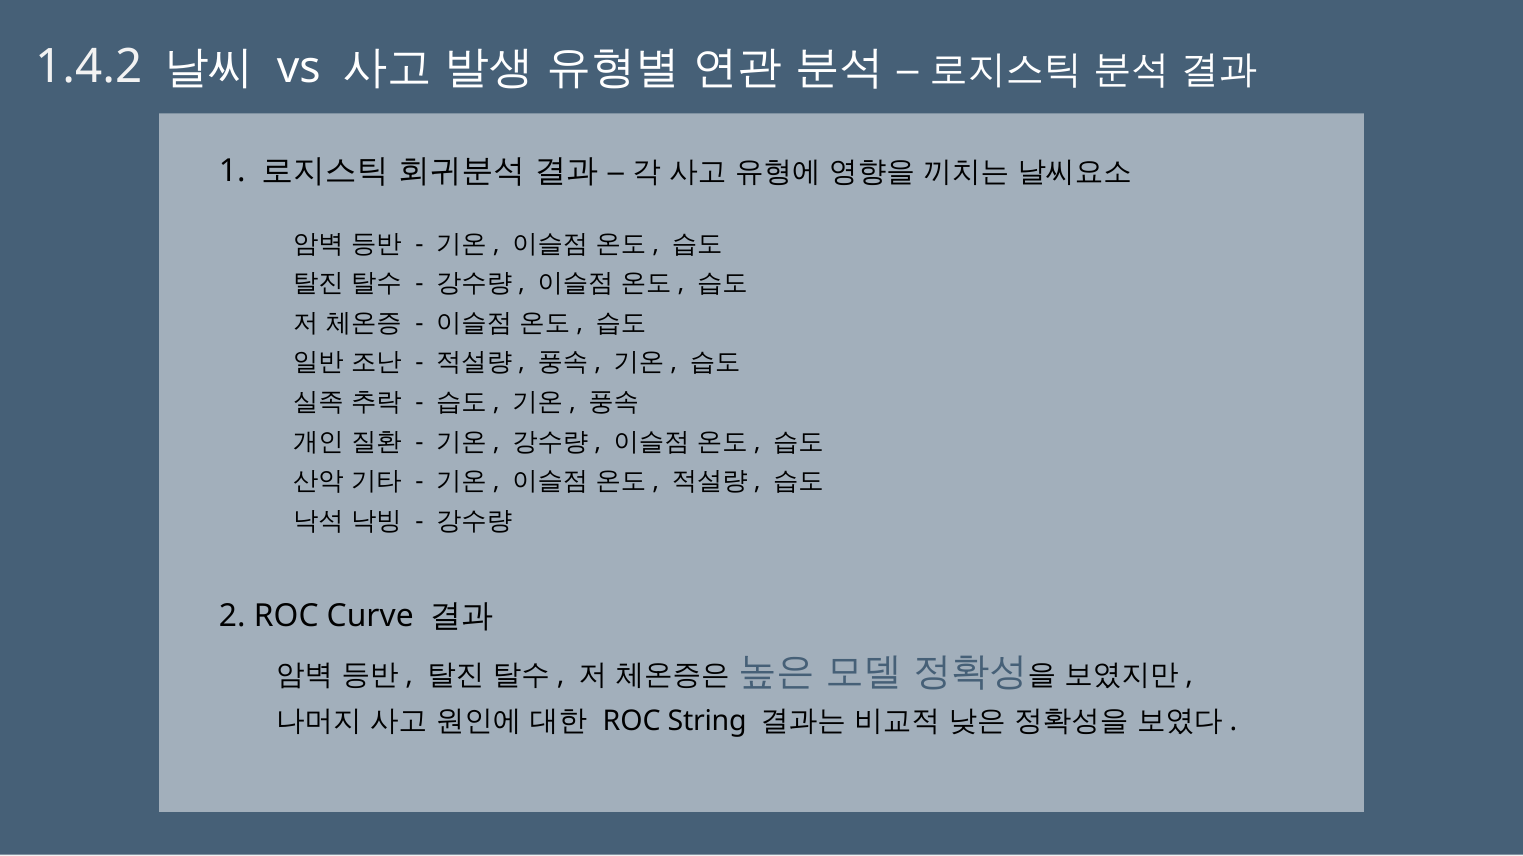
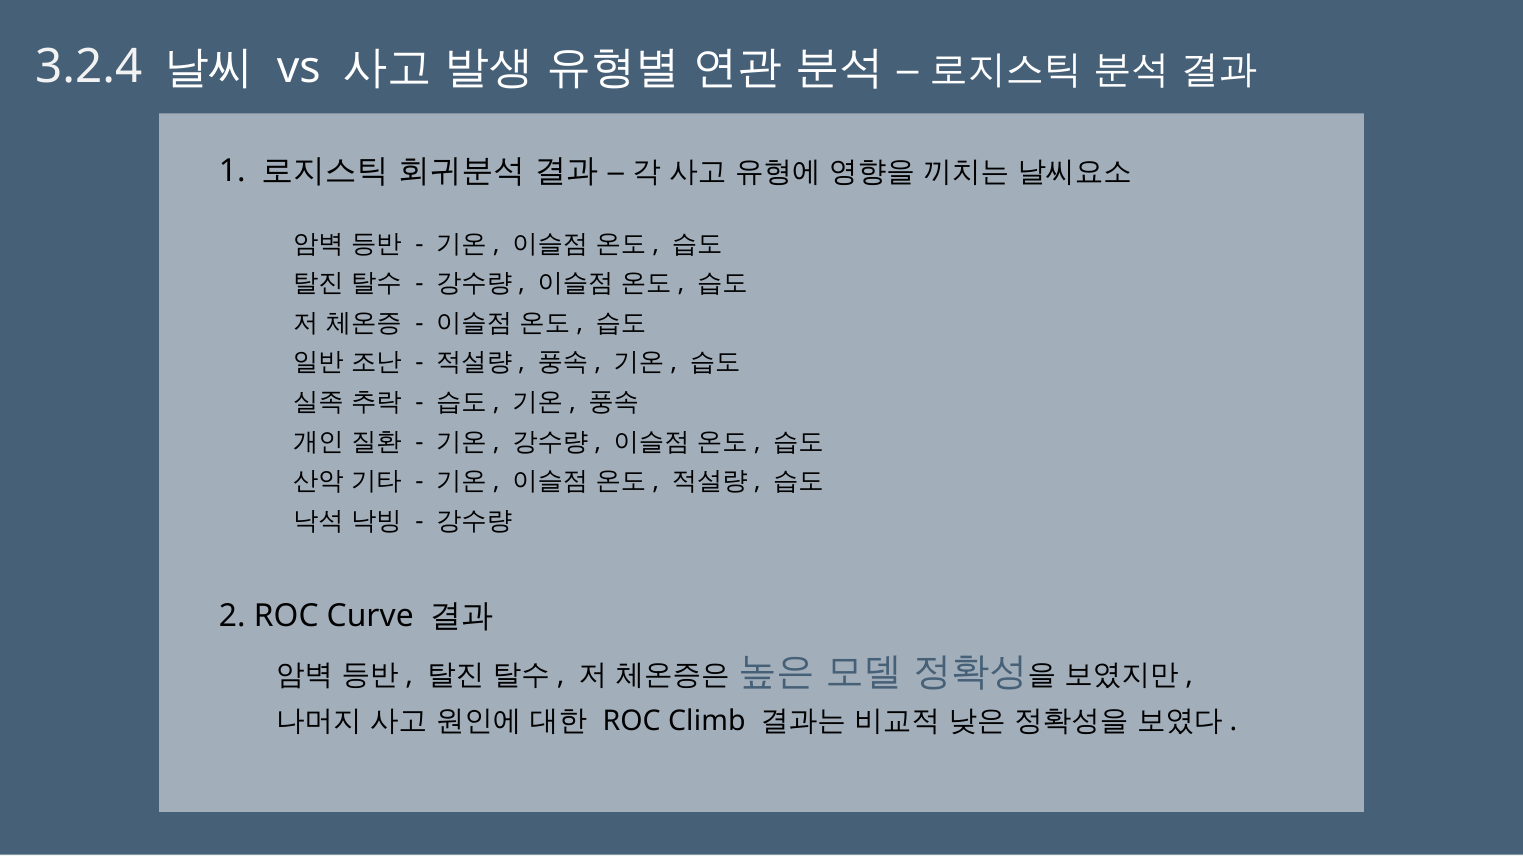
1.4.2: 1.4.2 -> 3.2.4
String: String -> Climb
